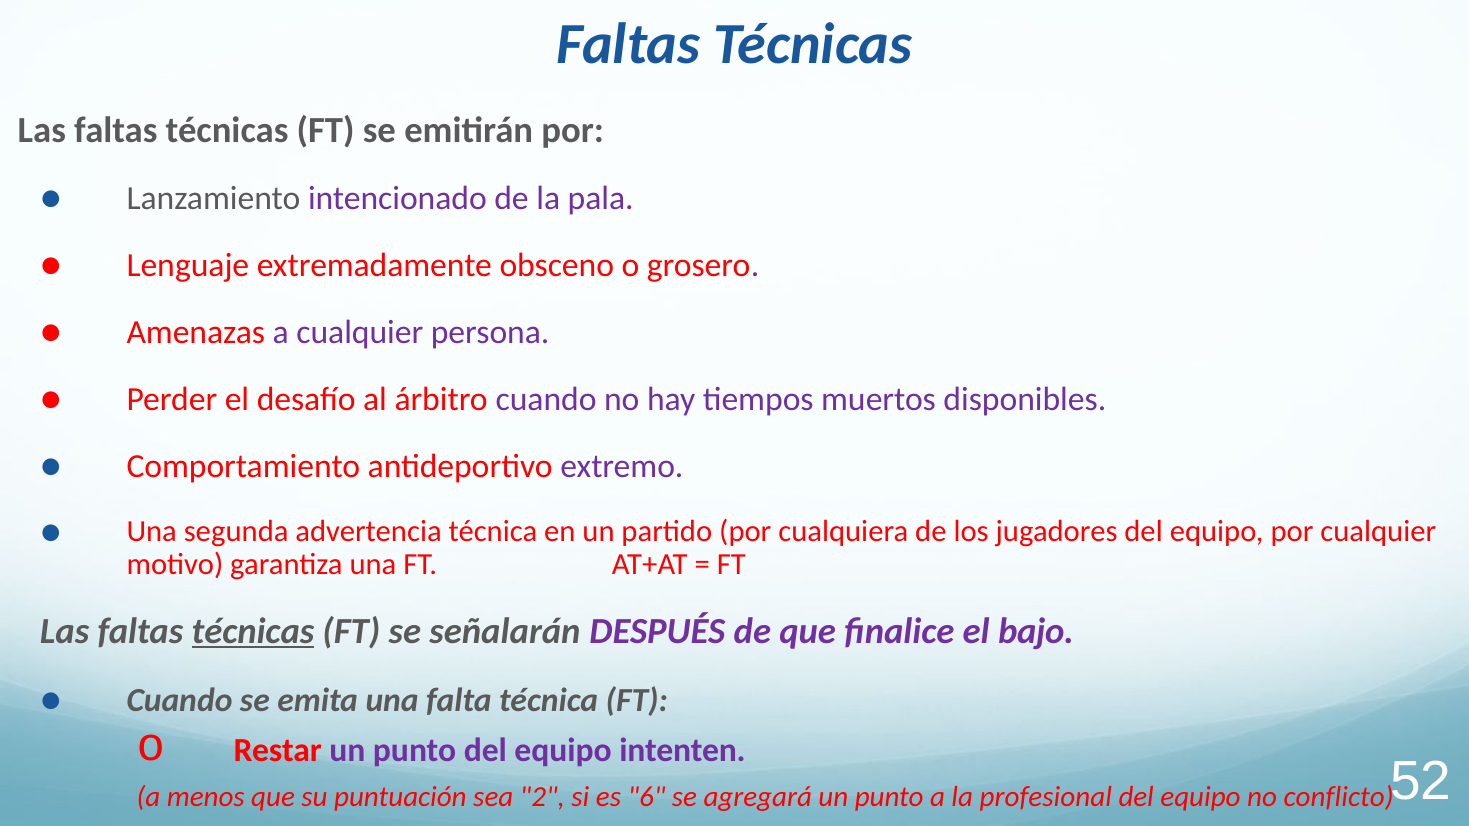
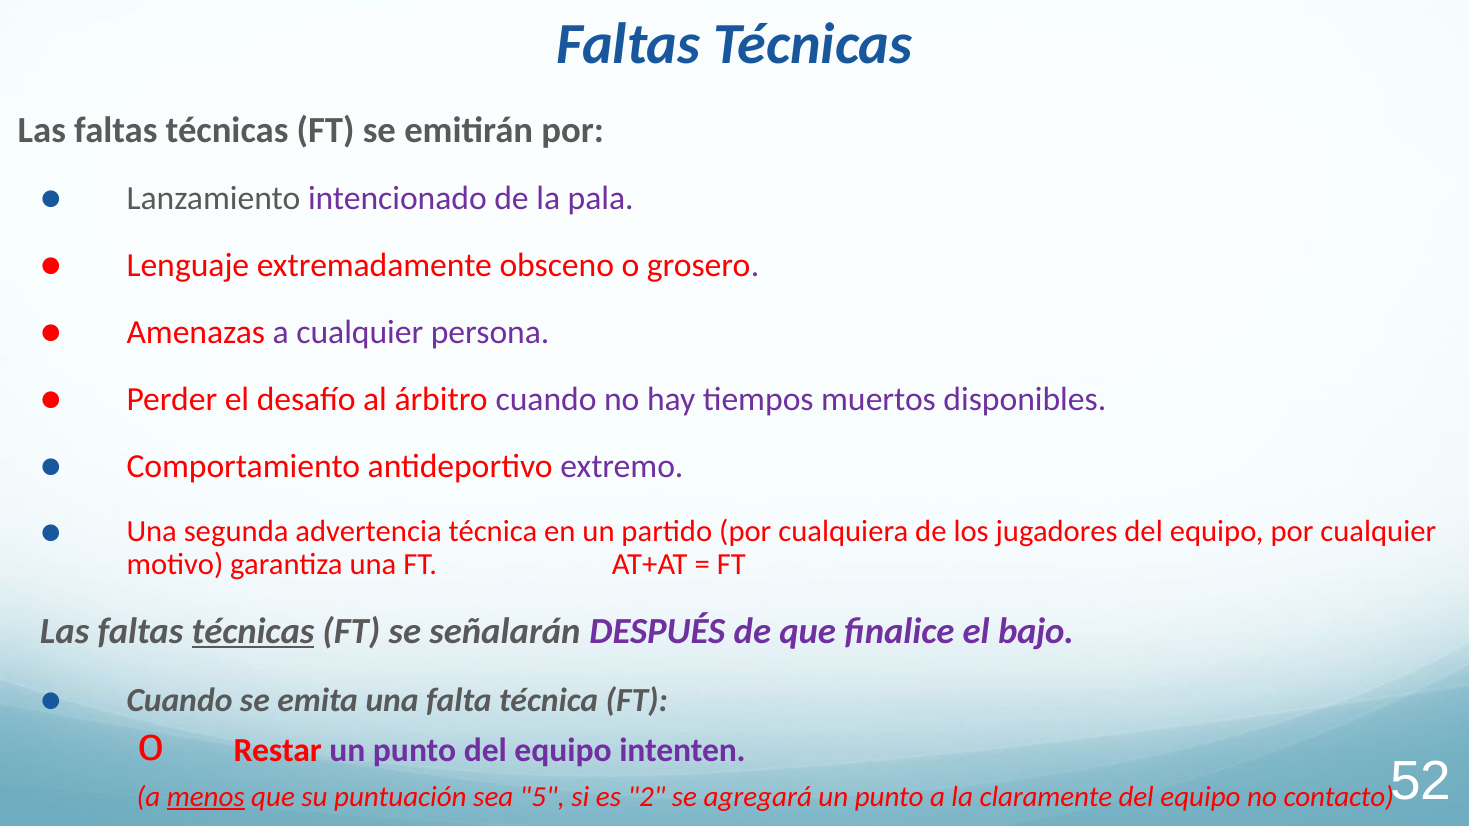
menos underline: none -> present
2: 2 -> 5
6: 6 -> 2
profesional: profesional -> claramente
conflicto: conflicto -> contacto
